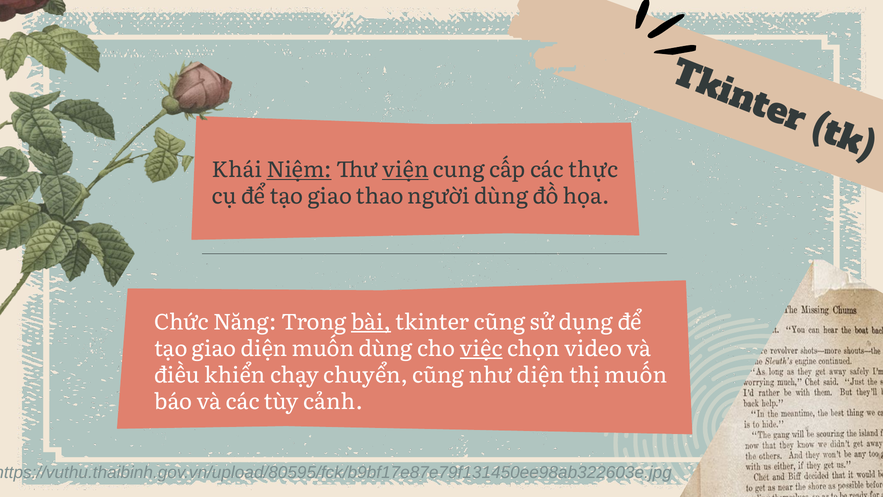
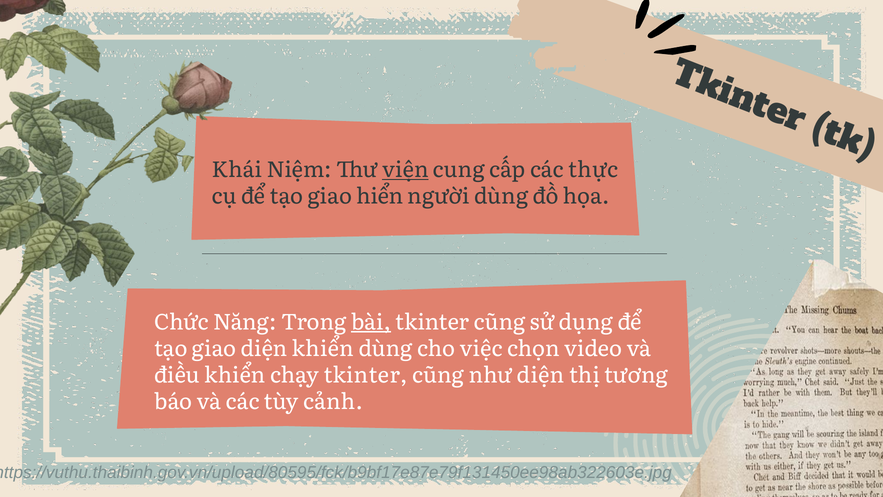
Niệm underline: present -> none
thao: thao -> hiển
diện muốn: muốn -> khiển
việc underline: present -> none
chạy chuyển: chuyển -> tkinter
thị muốn: muốn -> tương
